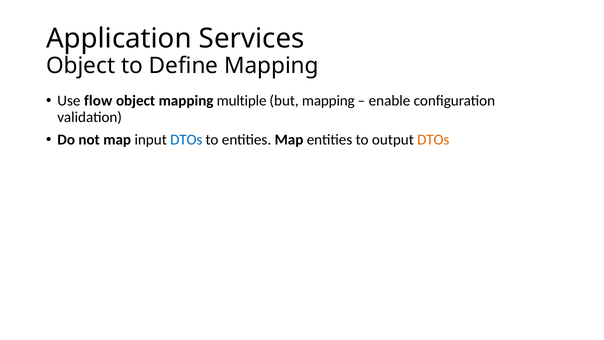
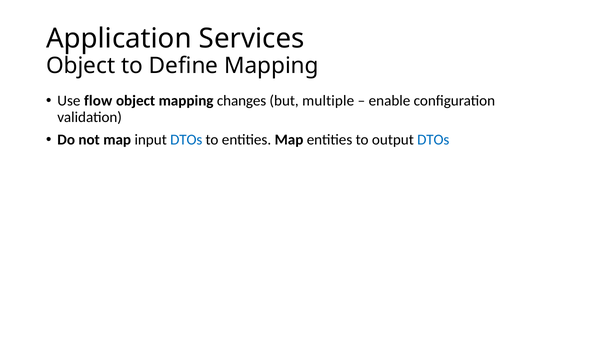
multiple: multiple -> changes
but mapping: mapping -> multiple
DTOs at (433, 140) colour: orange -> blue
